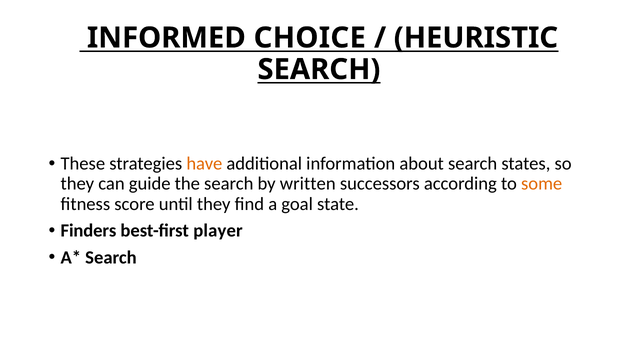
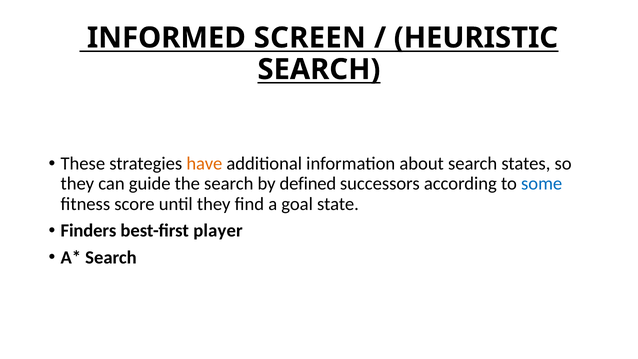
CHOICE: CHOICE -> SCREEN
written: written -> defined
some colour: orange -> blue
